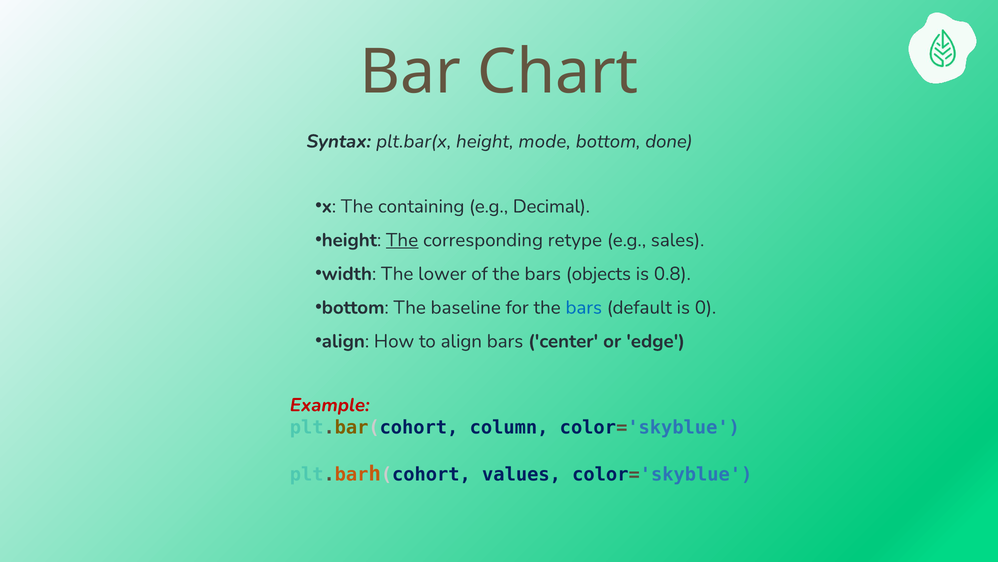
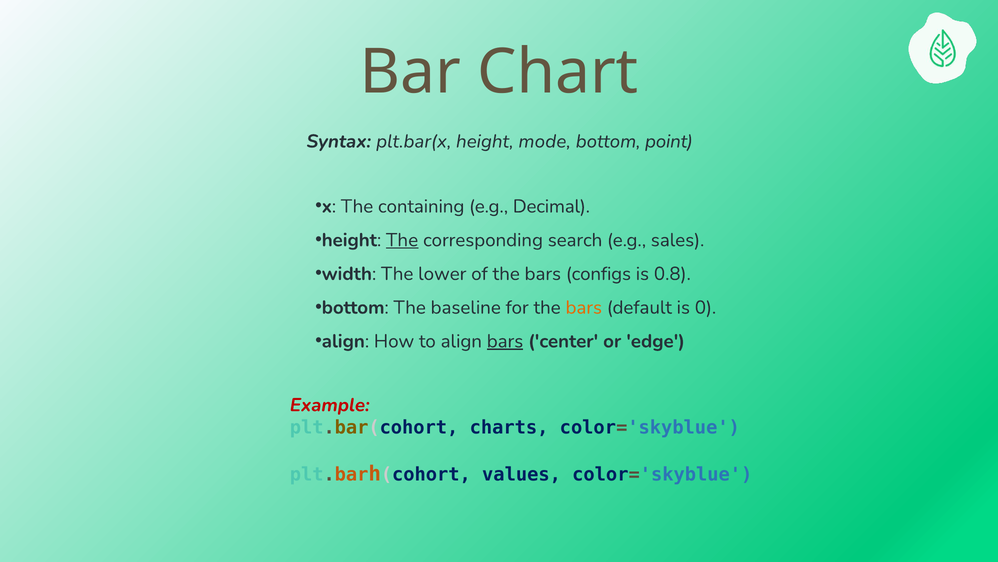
done: done -> point
retype: retype -> search
objects: objects -> configs
bars at (584, 307) colour: blue -> orange
bars at (505, 341) underline: none -> present
column: column -> charts
